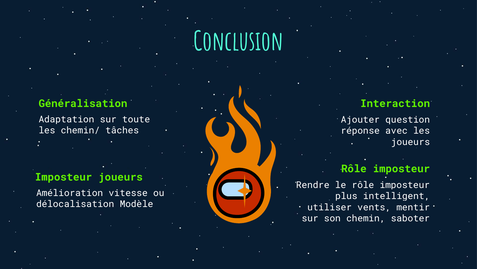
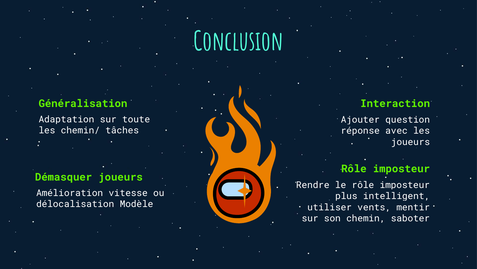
Imposteur at (63, 177): Imposteur -> Démasquer
